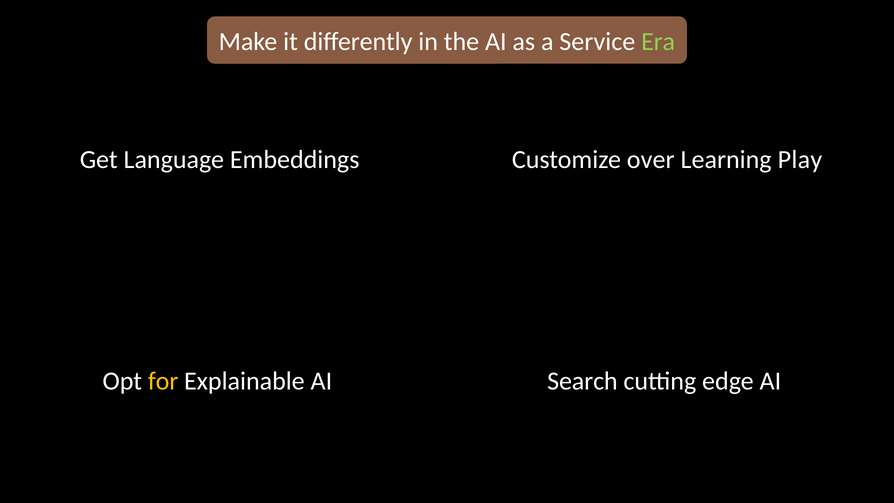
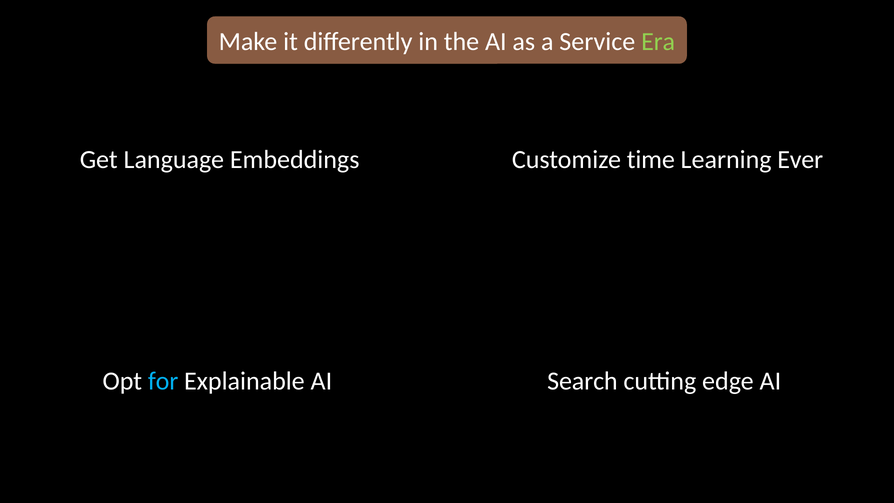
over: over -> time
Play: Play -> Ever
for colour: yellow -> light blue
